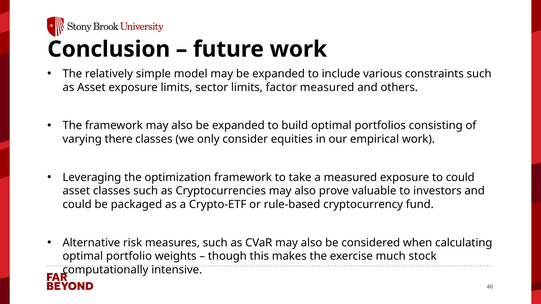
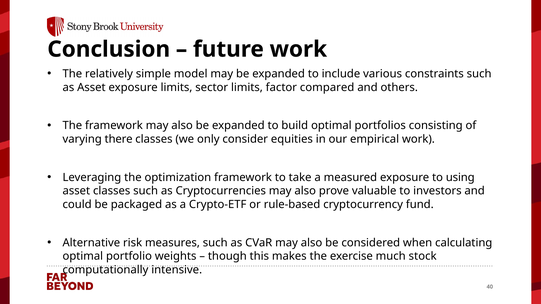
factor measured: measured -> compared
to could: could -> using
